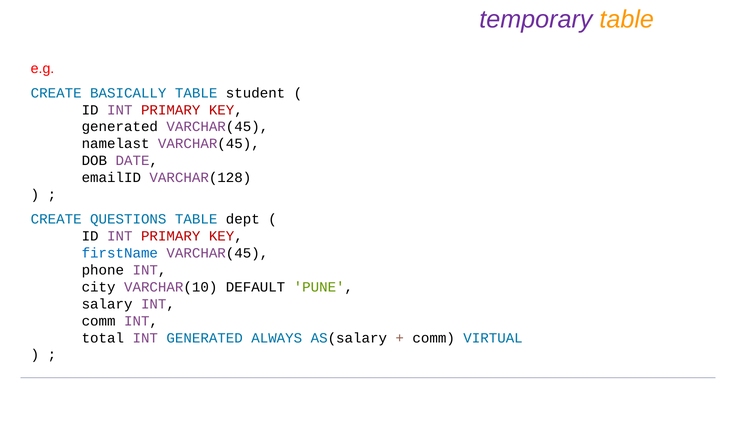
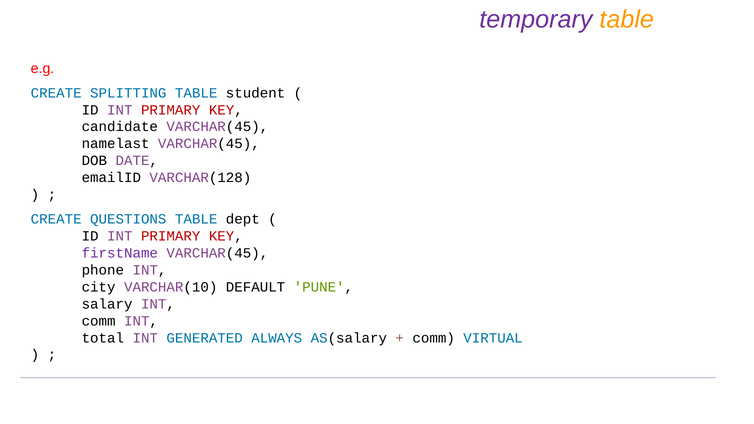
BASICALLY: BASICALLY -> SPLITTING
generated at (120, 127): generated -> candidate
firstName colour: blue -> purple
